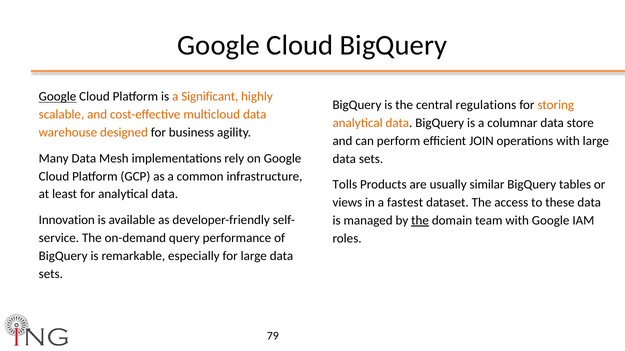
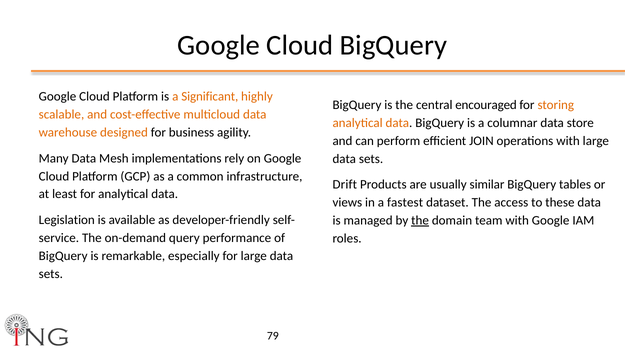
Google at (57, 97) underline: present -> none
regulations: regulations -> encouraged
Tolls: Tolls -> Drift
Innovation: Innovation -> Legislation
